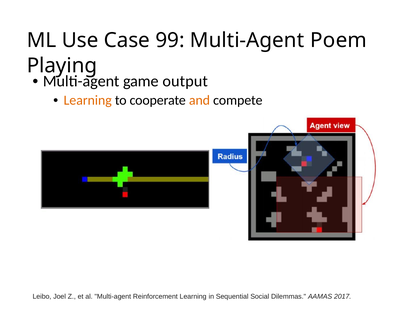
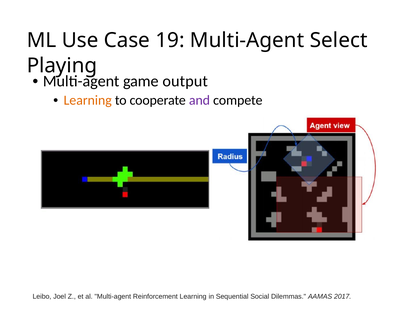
99: 99 -> 19
Poem: Poem -> Select
and colour: orange -> purple
